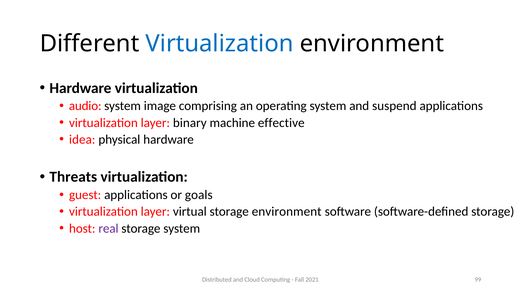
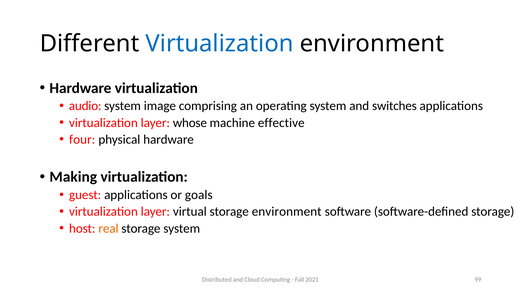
suspend: suspend -> switches
binary: binary -> whose
idea: idea -> four
Threats: Threats -> Making
real colour: purple -> orange
